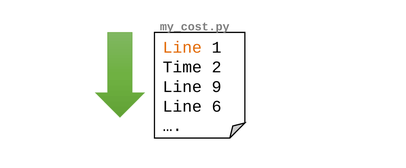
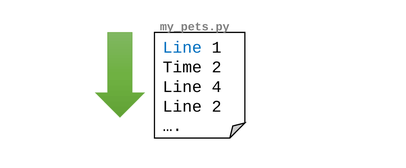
my_cost.py: my_cost.py -> my_pets.py
Line at (182, 47) colour: orange -> blue
9: 9 -> 4
Line 6: 6 -> 2
